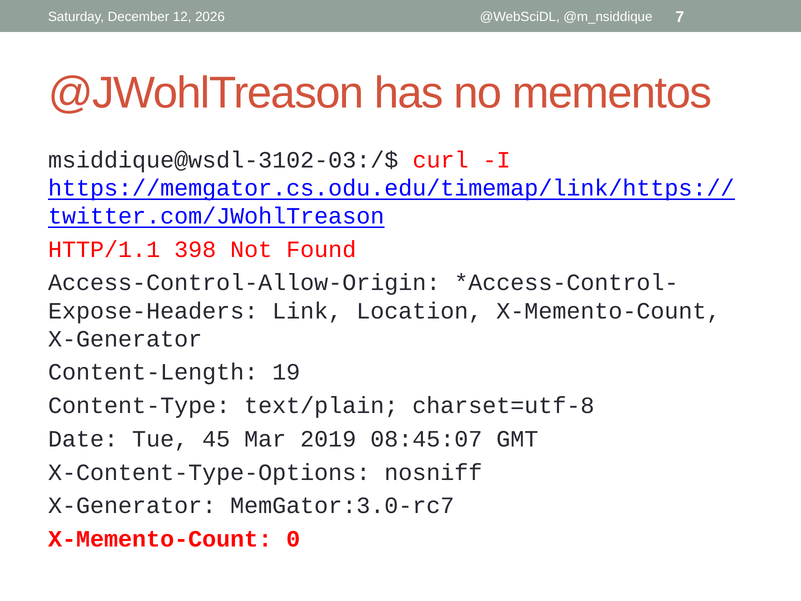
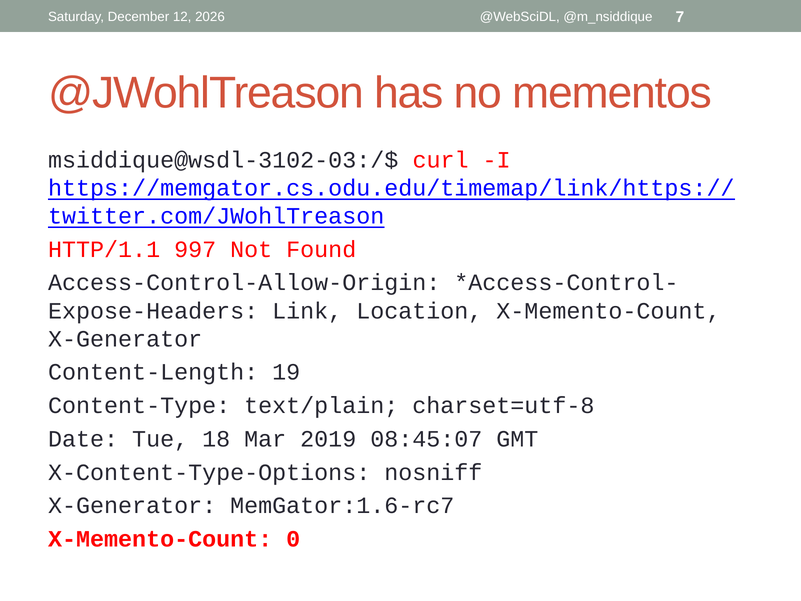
398: 398 -> 997
45: 45 -> 18
MemGator:3.0-rc7: MemGator:3.0-rc7 -> MemGator:1.6-rc7
